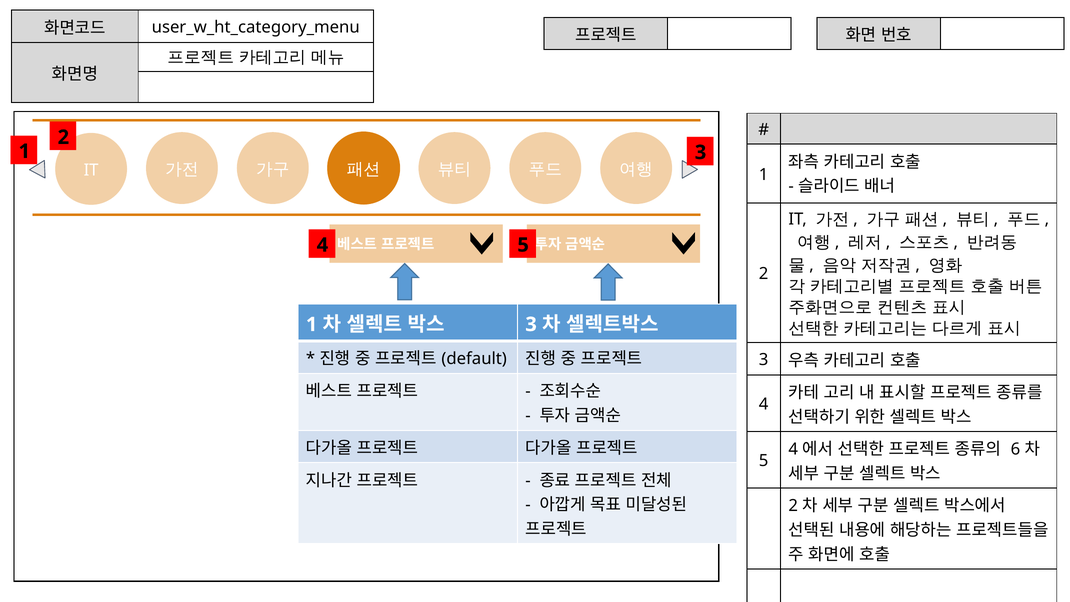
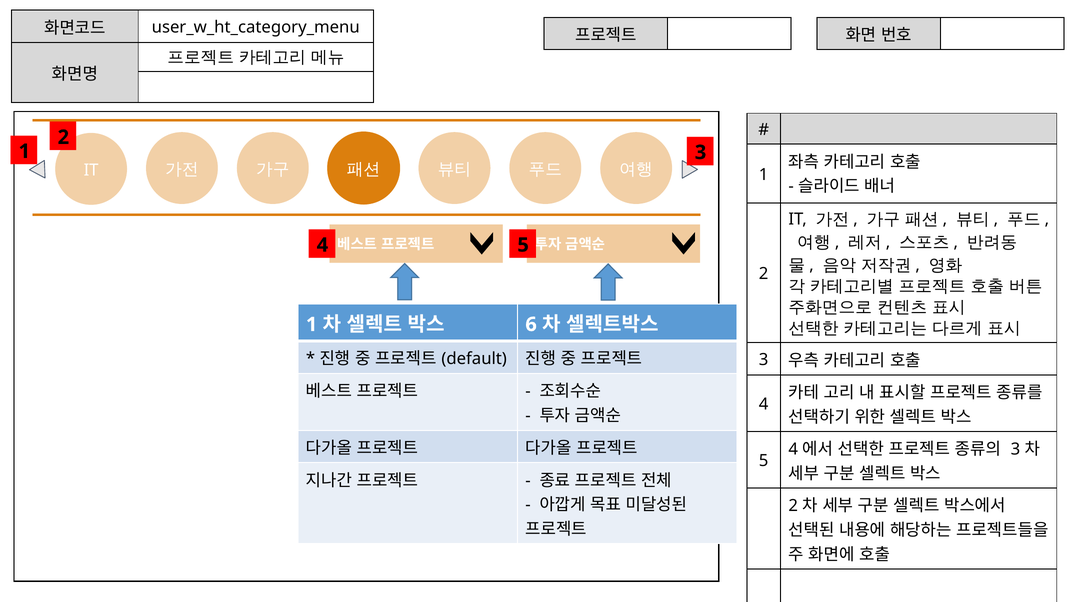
3 at (531, 324): 3 -> 6
6 at (1015, 449): 6 -> 3
